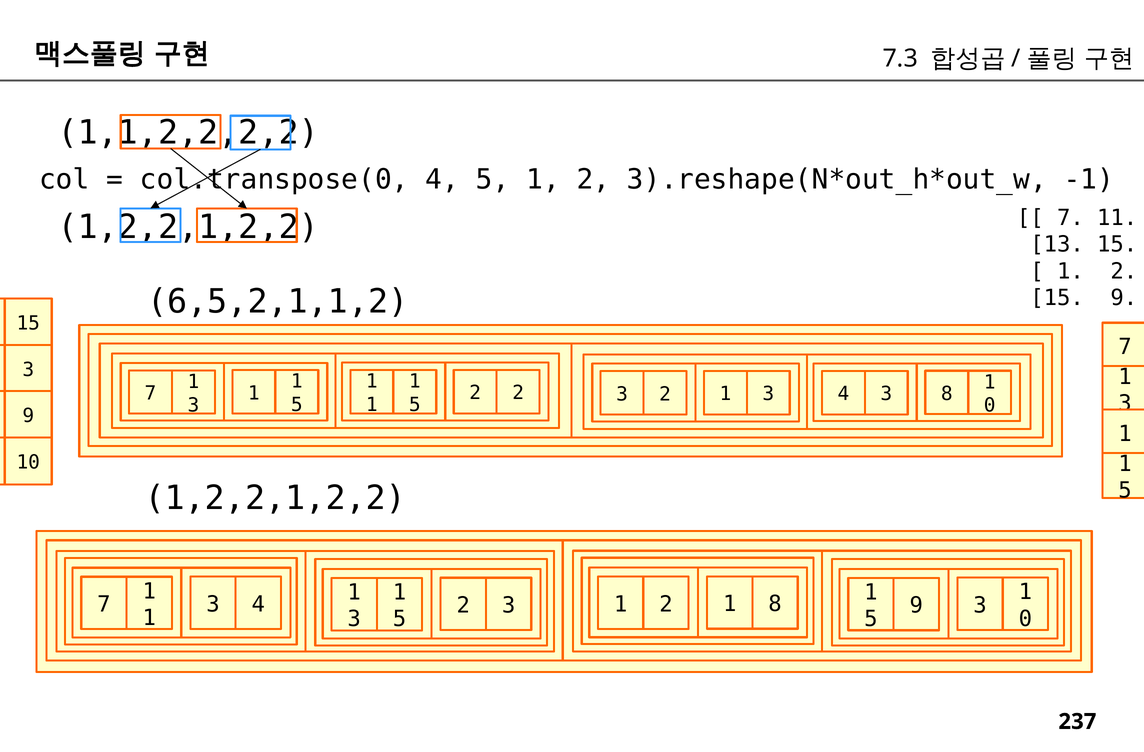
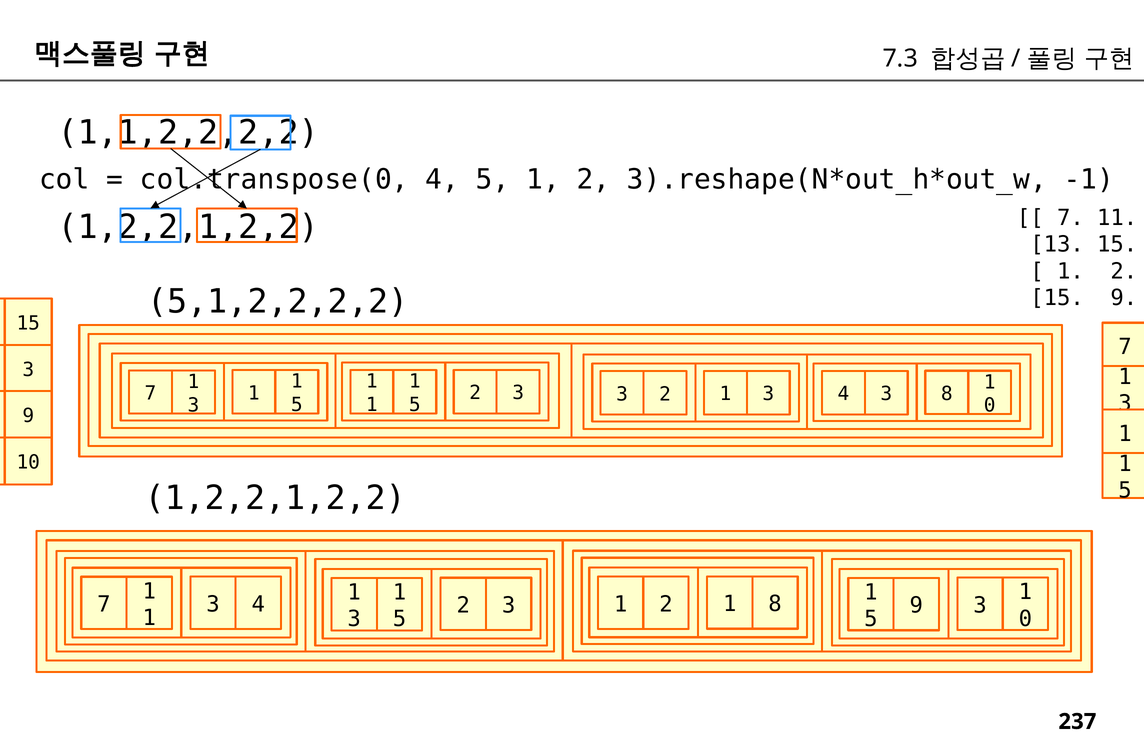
6,5,2,1,1,2: 6,5,2,1,1,2 -> 5,1,2,2,2,2
2 at (518, 393): 2 -> 3
